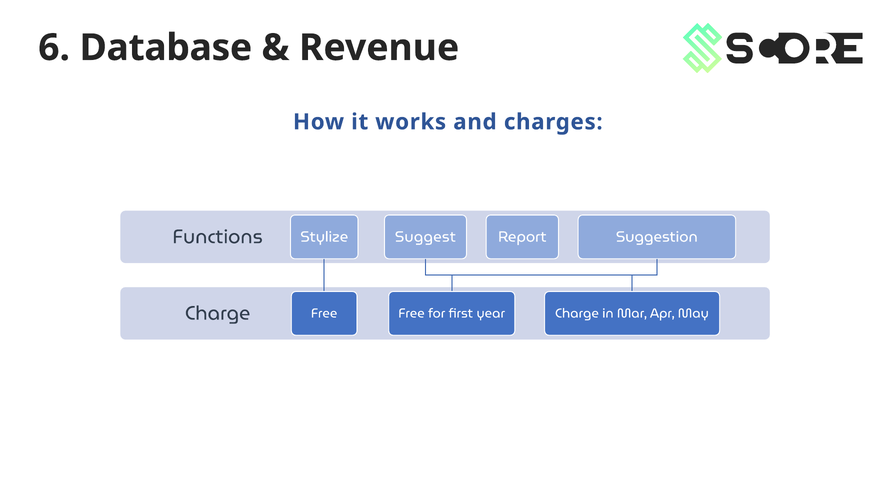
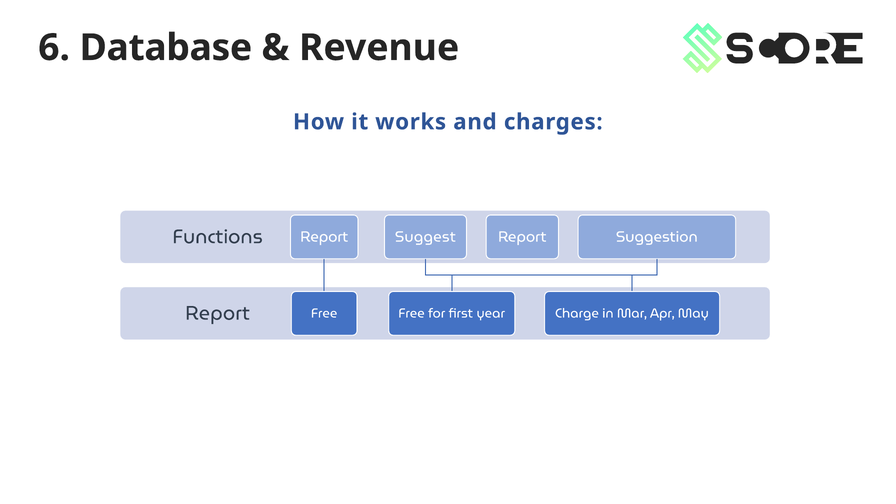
Functions Stylize: Stylize -> Report
Charge at (218, 313): Charge -> Report
